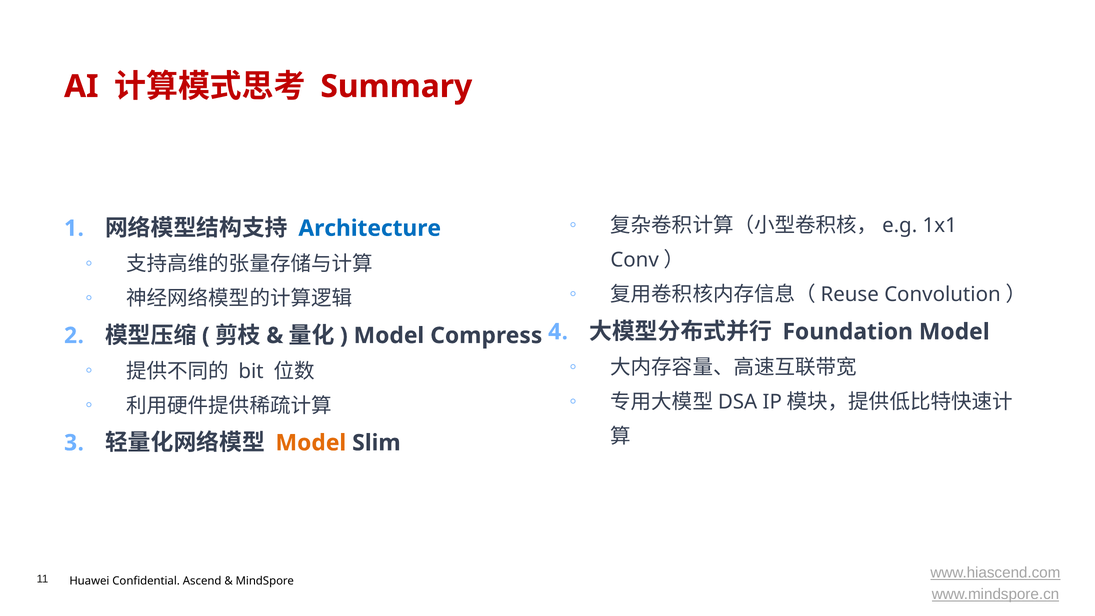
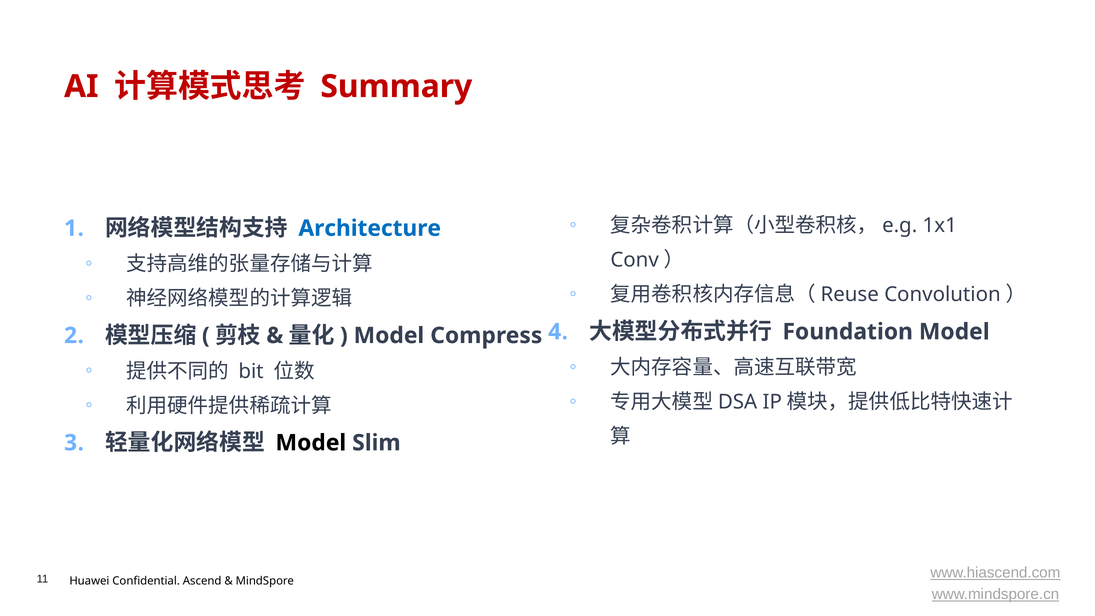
Model at (311, 443) colour: orange -> black
